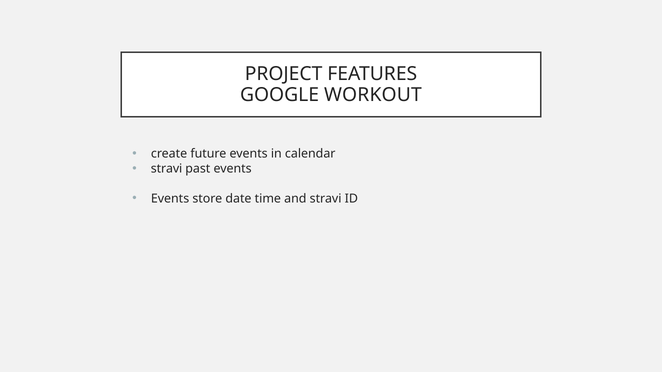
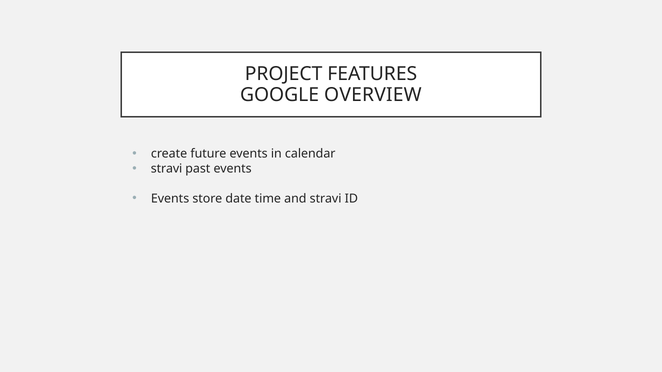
WORKOUT: WORKOUT -> OVERVIEW
